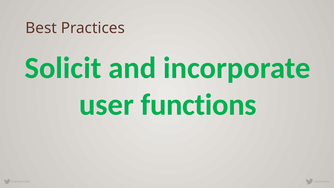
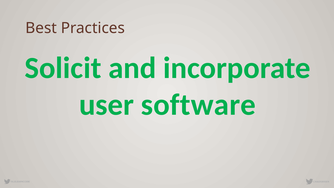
functions: functions -> software
